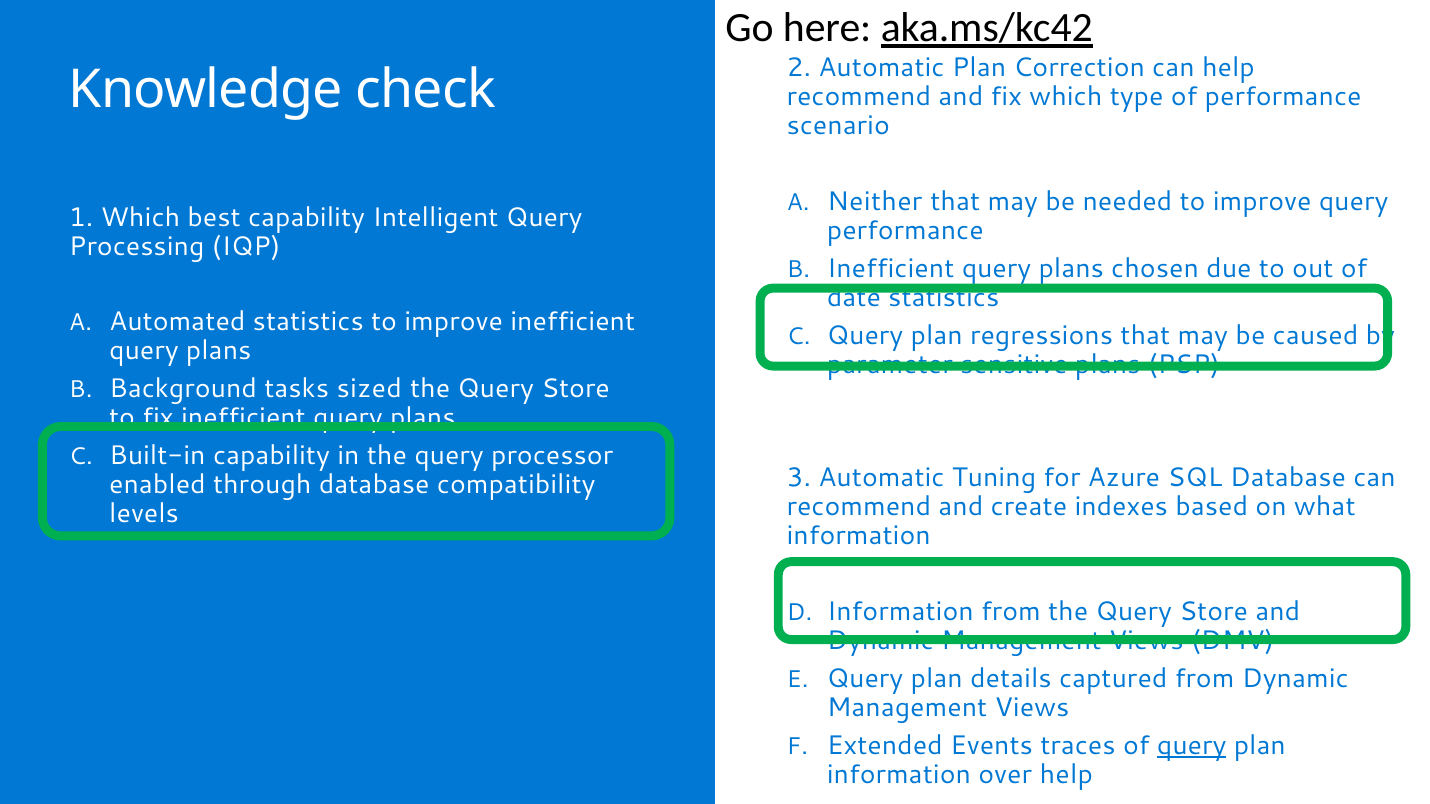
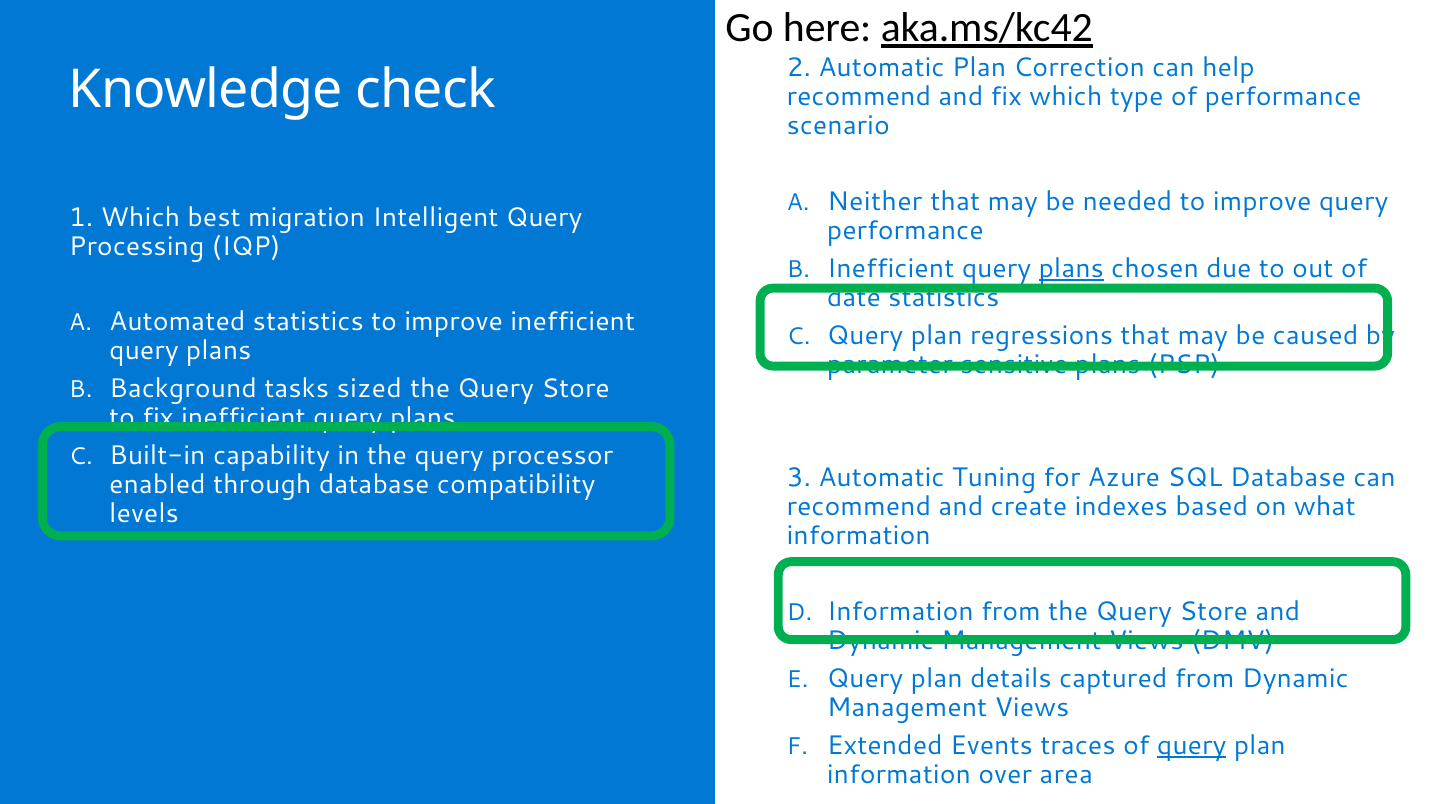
best capability: capability -> migration
plans at (1071, 269) underline: none -> present
over help: help -> area
